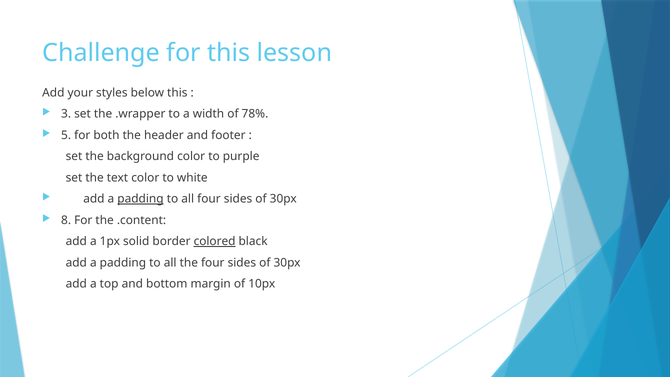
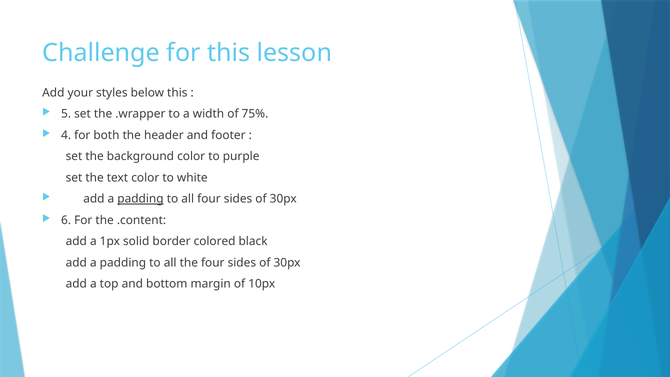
3: 3 -> 5
78%: 78% -> 75%
5: 5 -> 4
8: 8 -> 6
colored underline: present -> none
